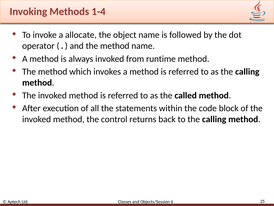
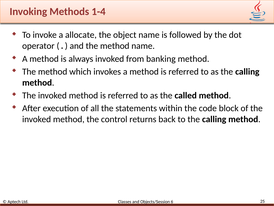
runtime: runtime -> banking
